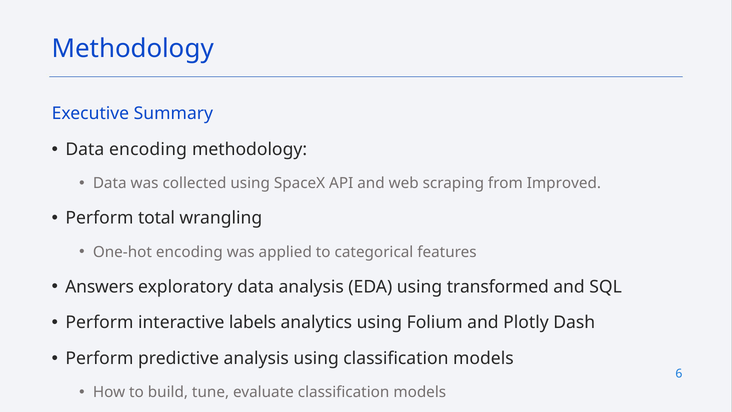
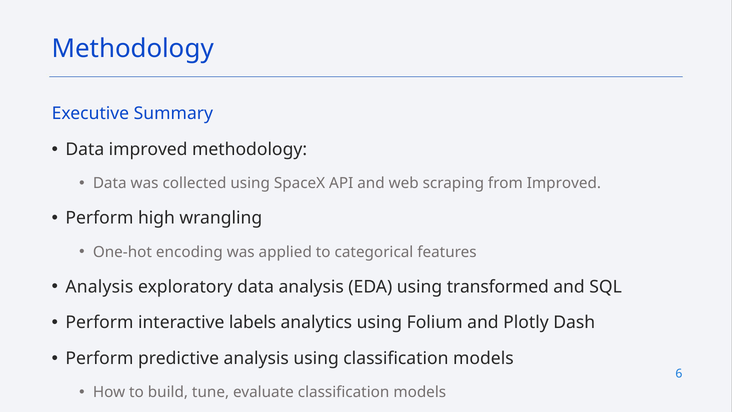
Data encoding: encoding -> improved
total: total -> high
Answers at (100, 287): Answers -> Analysis
